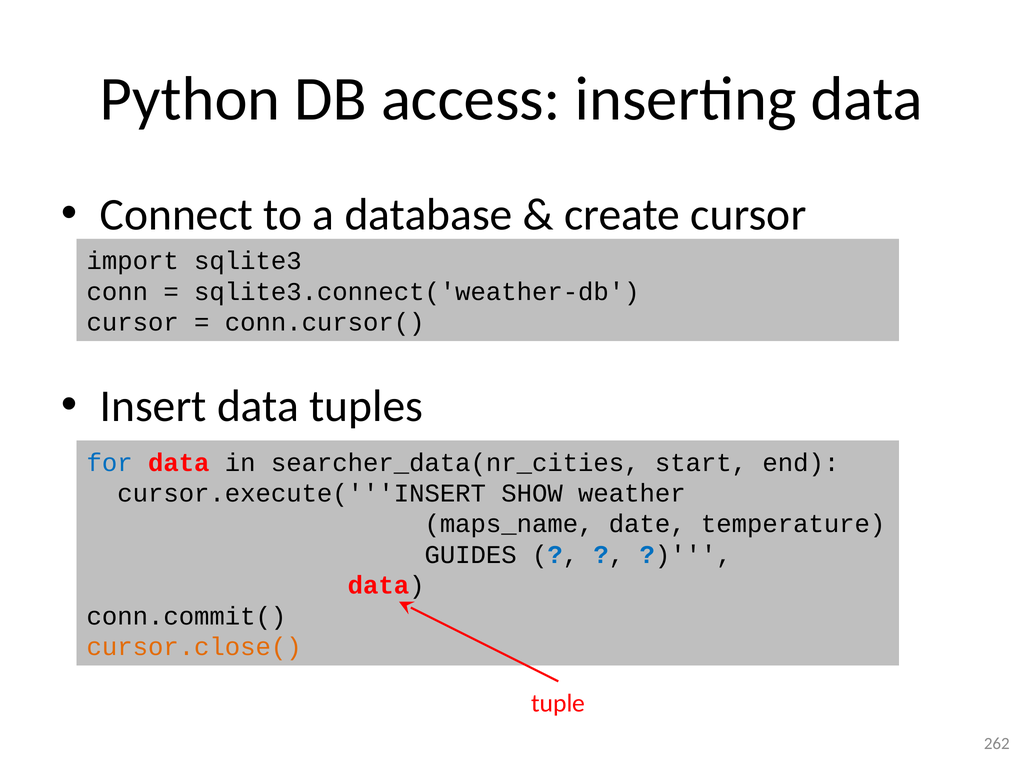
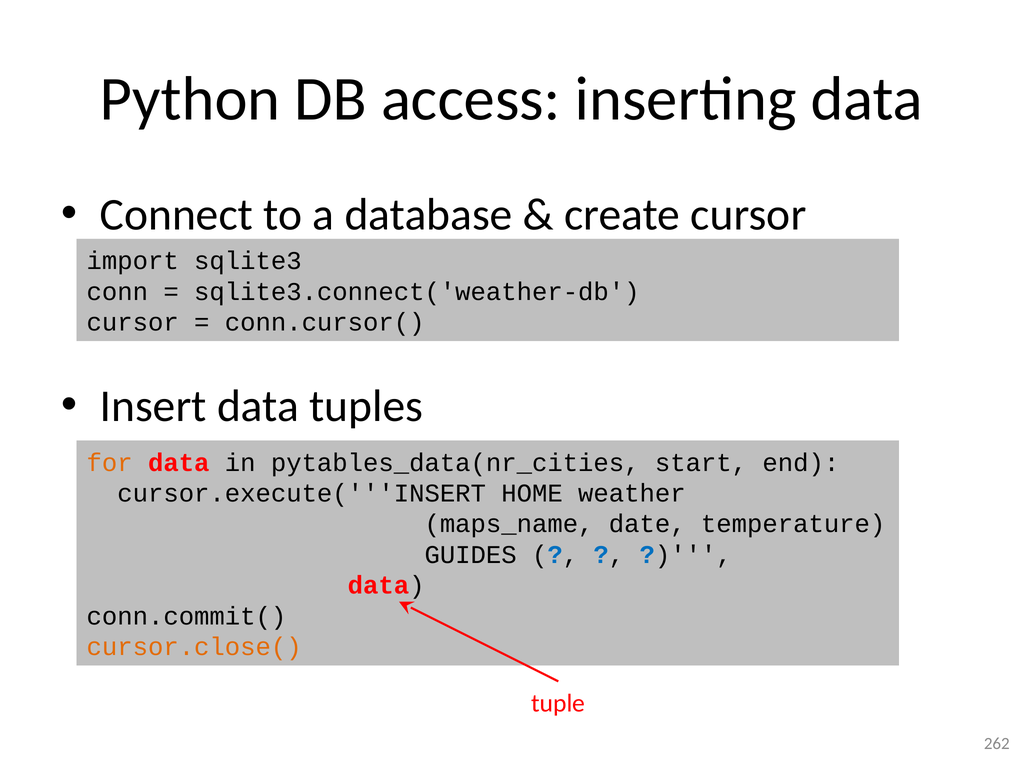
for colour: blue -> orange
searcher_data(nr_cities: searcher_data(nr_cities -> pytables_data(nr_cities
SHOW: SHOW -> HOME
